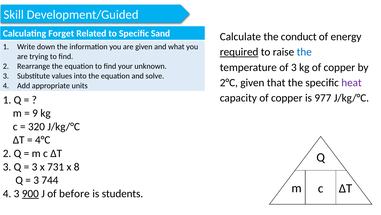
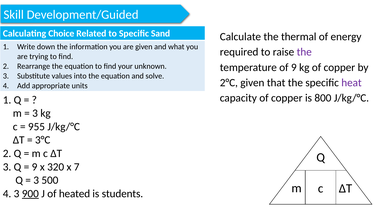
Forget: Forget -> Choice
conduct: conduct -> thermal
required underline: present -> none
the at (304, 52) colour: blue -> purple
of 3: 3 -> 9
977: 977 -> 800
9 at (35, 113): 9 -> 3
320: 320 -> 955
4°C: 4°C -> 3°C
3 at (35, 166): 3 -> 9
731: 731 -> 320
8: 8 -> 7
744: 744 -> 500
before: before -> heated
